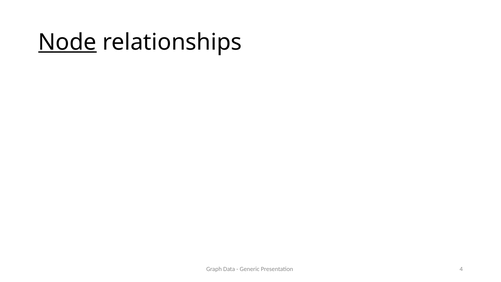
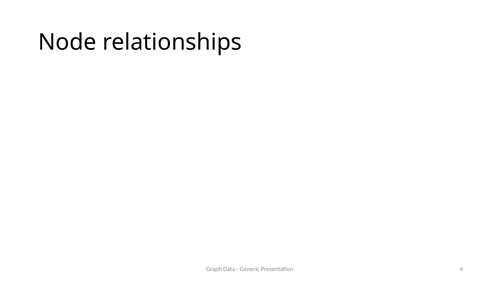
Node underline: present -> none
